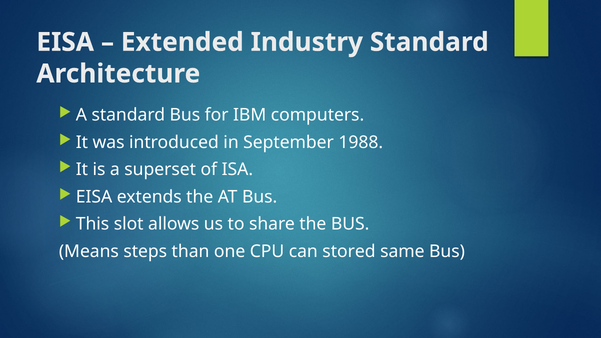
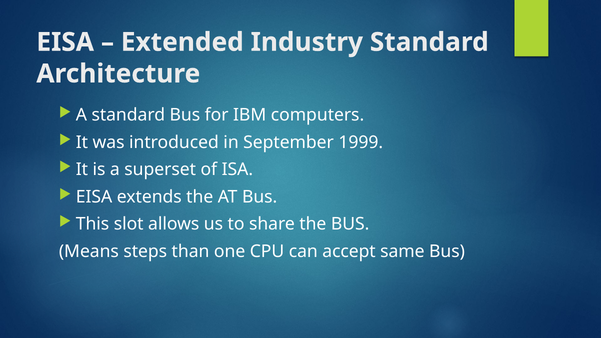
1988: 1988 -> 1999
stored: stored -> accept
